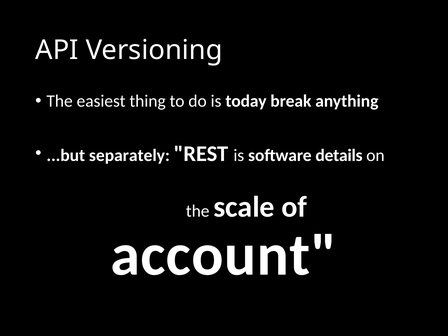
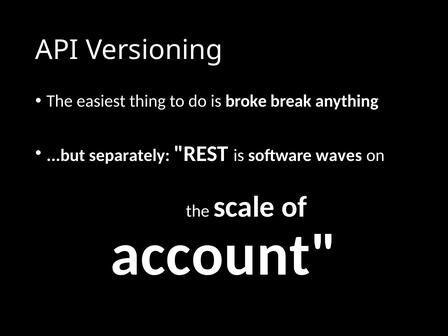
today: today -> broke
details: details -> waves
